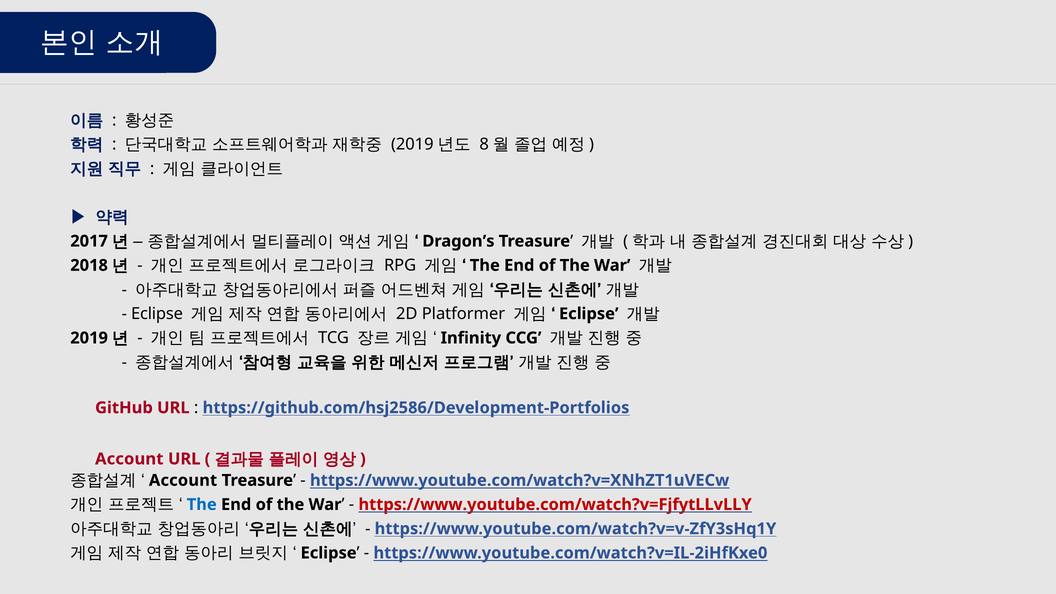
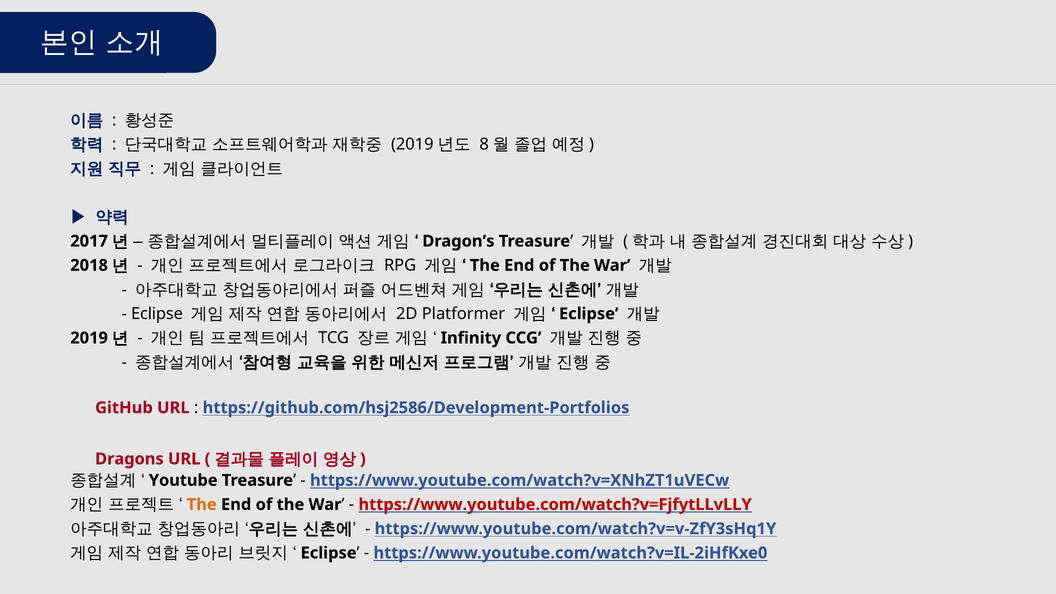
Account at (129, 459): Account -> Dragons
Account at (183, 480): Account -> Youtube
The at (202, 505) colour: blue -> orange
